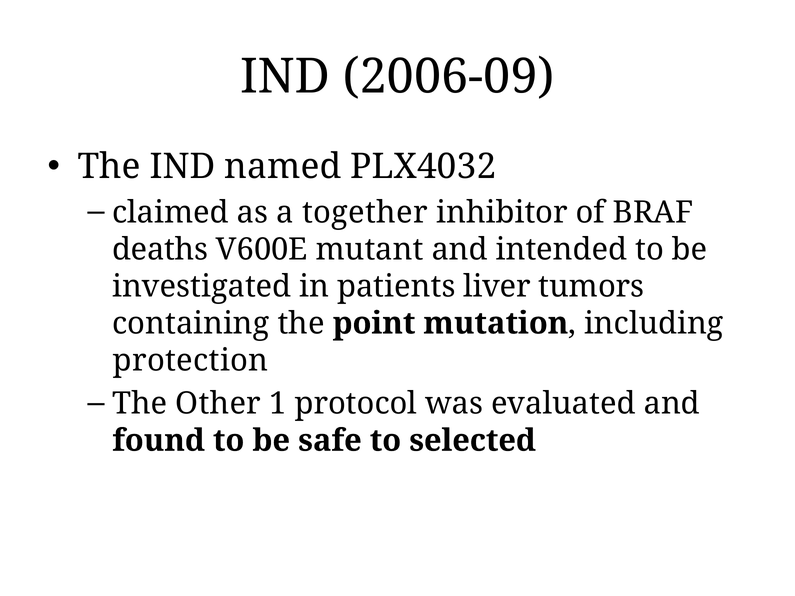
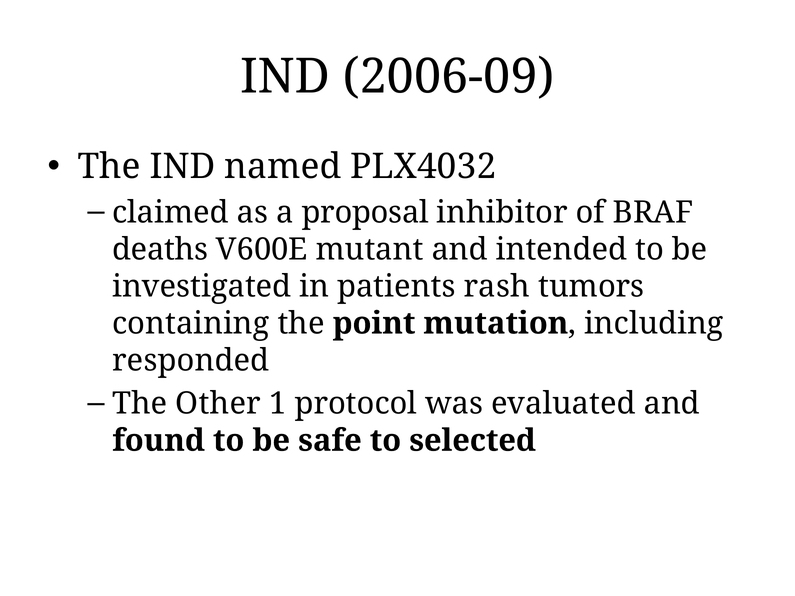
together: together -> proposal
liver: liver -> rash
protection: protection -> responded
